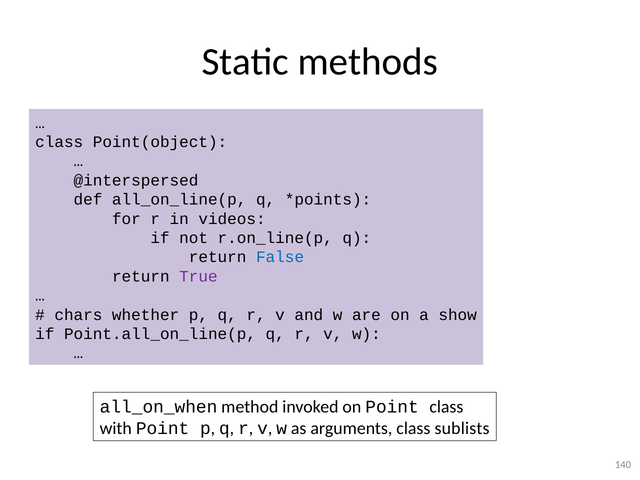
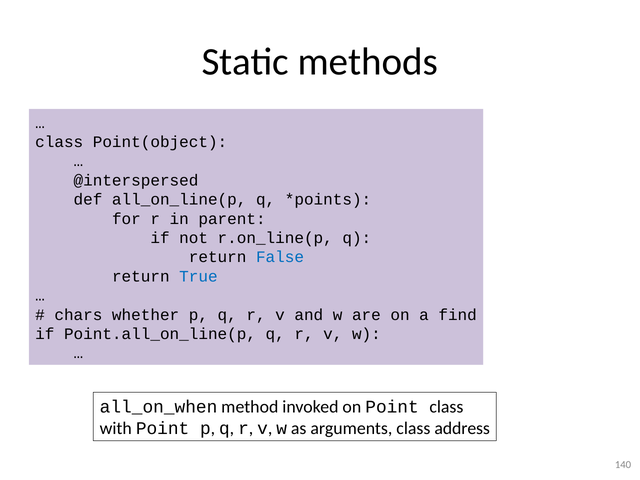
videos: videos -> parent
True colour: purple -> blue
show: show -> find
sublists: sublists -> address
